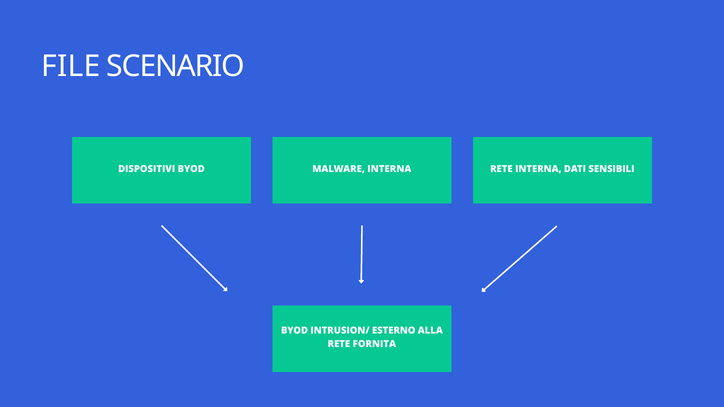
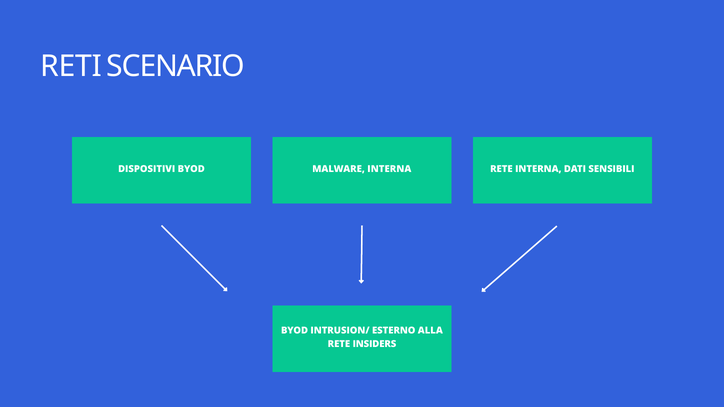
FILE: FILE -> RETI
FORNITA: FORNITA -> INSIDERS
